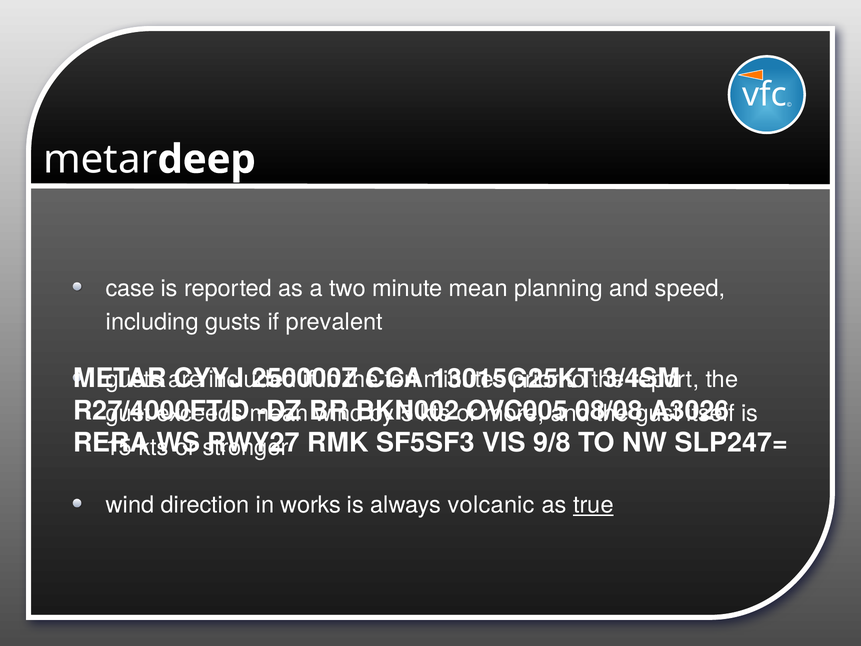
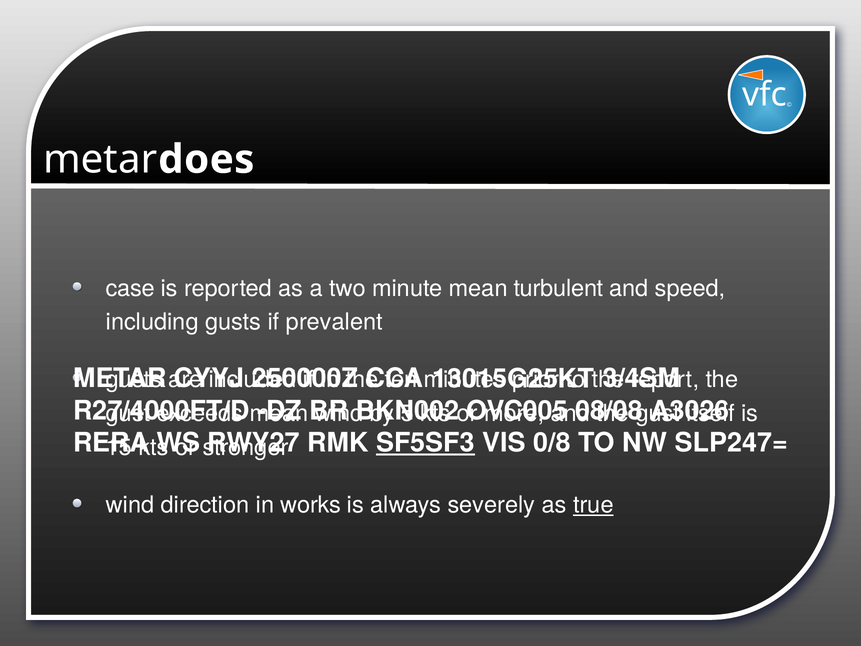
deep: deep -> does
planning: planning -> turbulent
SF5SF3 underline: none -> present
9/8: 9/8 -> 0/8
volcanic: volcanic -> severely
